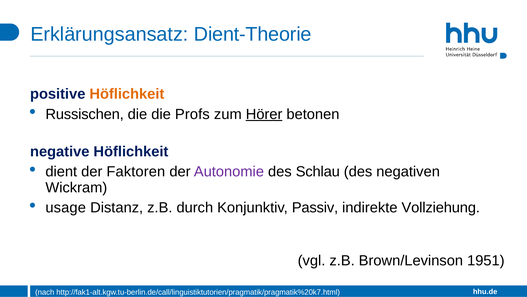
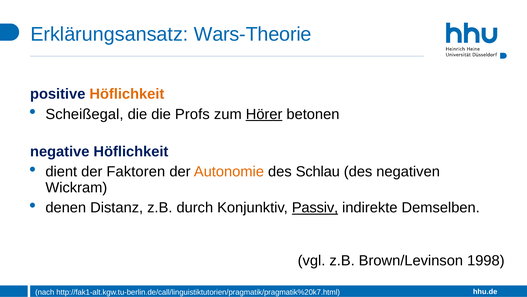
Dient-Theorie: Dient-Theorie -> Wars-Theorie
Russischen: Russischen -> Scheißegal
Autonomie colour: purple -> orange
usage: usage -> denen
Passiv underline: none -> present
Vollziehung: Vollziehung -> Demselben
1951: 1951 -> 1998
